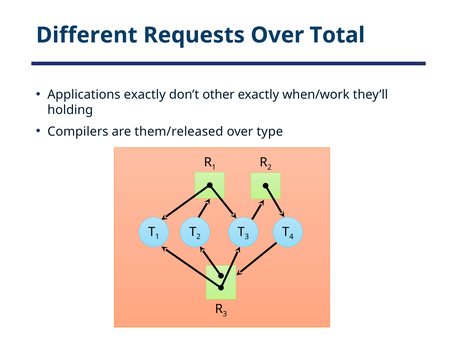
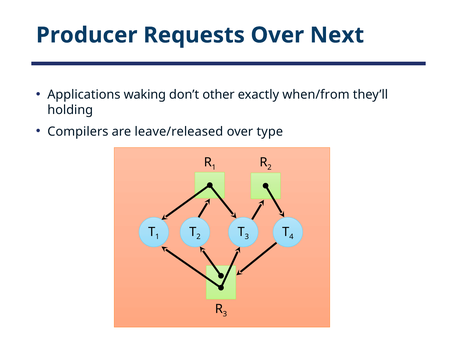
Different: Different -> Producer
Total: Total -> Next
Applications exactly: exactly -> waking
when/work: when/work -> when/from
them/released: them/released -> leave/released
